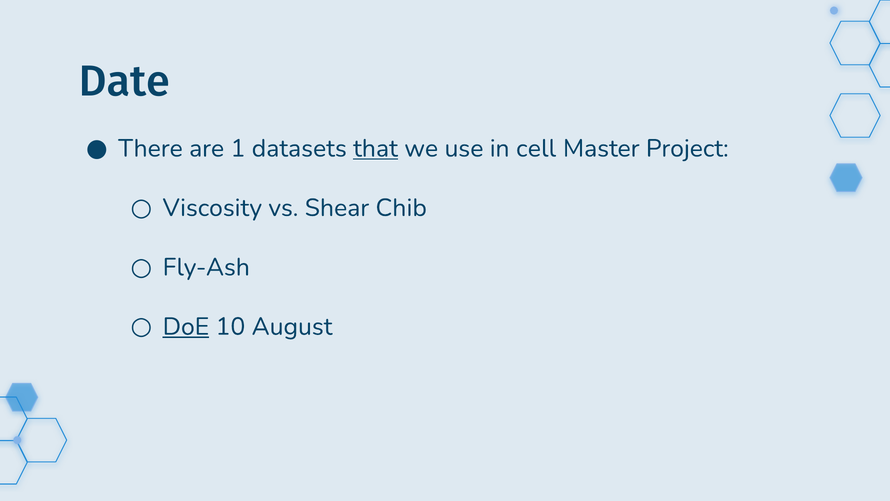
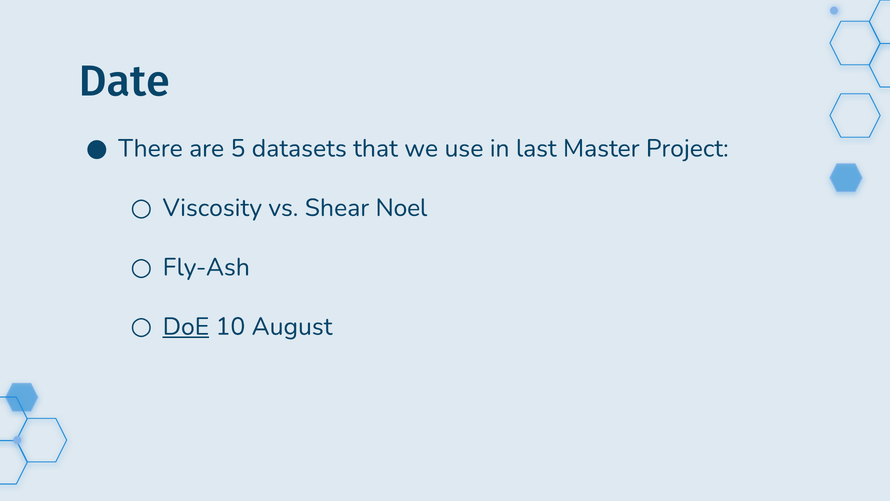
1: 1 -> 5
that underline: present -> none
cell: cell -> last
Chib: Chib -> Noel
